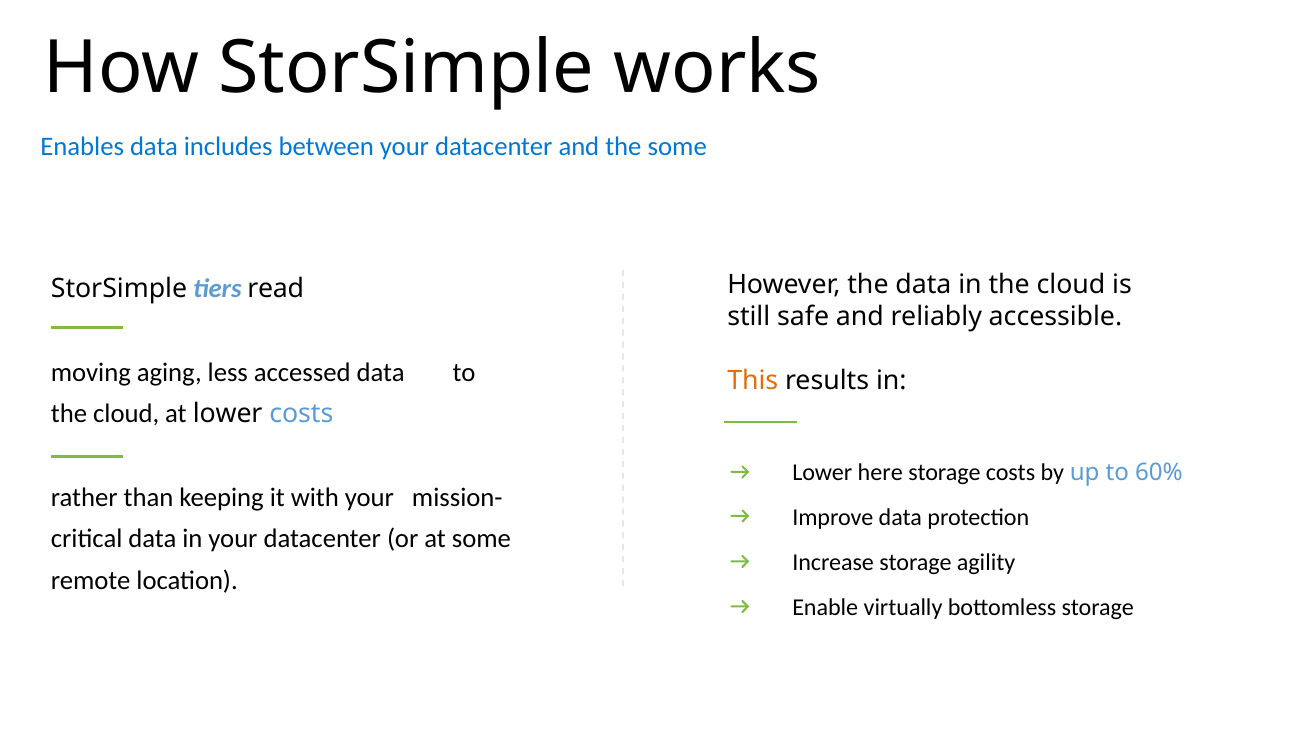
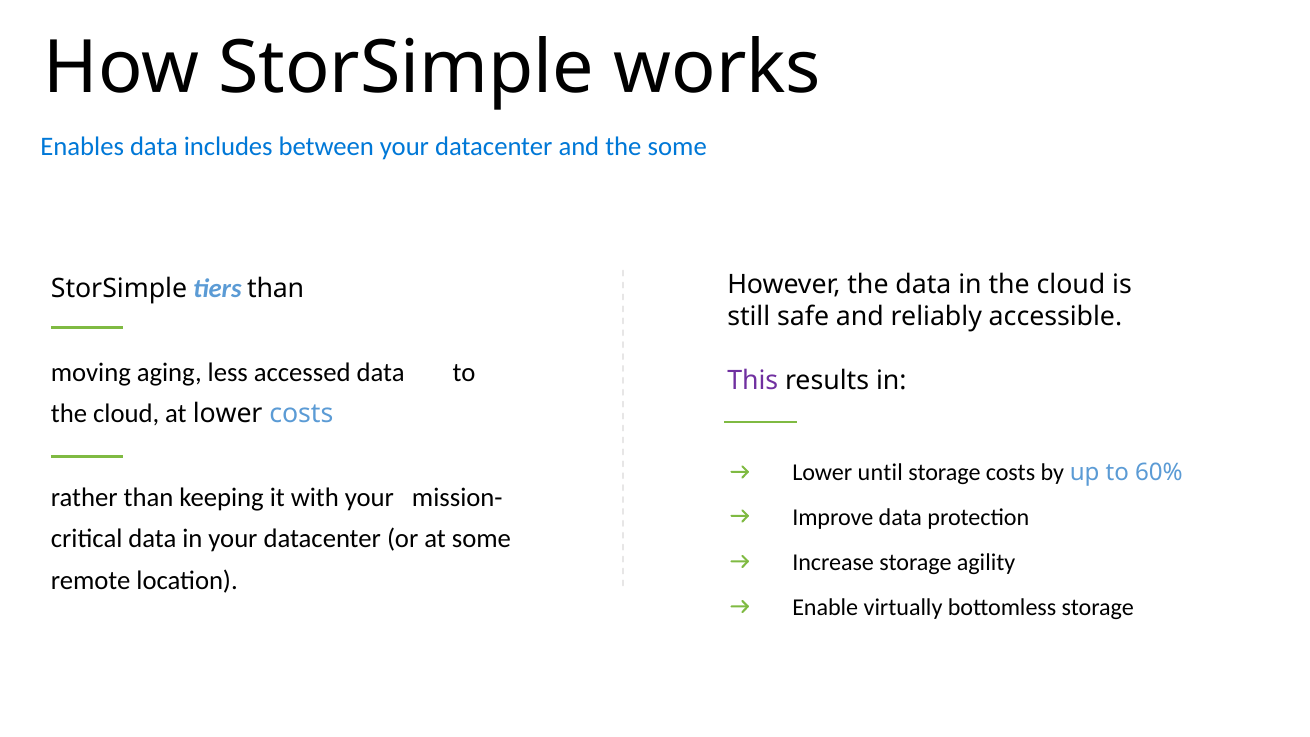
tiers read: read -> than
This colour: orange -> purple
here: here -> until
